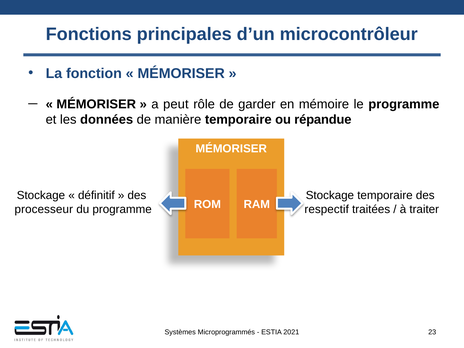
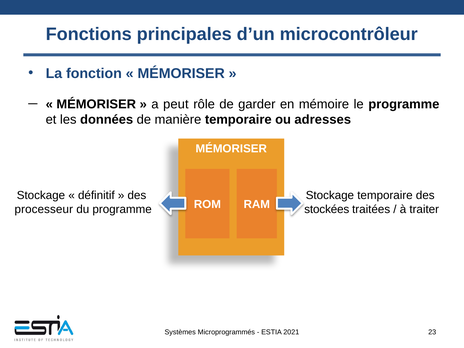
répandue: répandue -> adresses
respectif: respectif -> stockées
